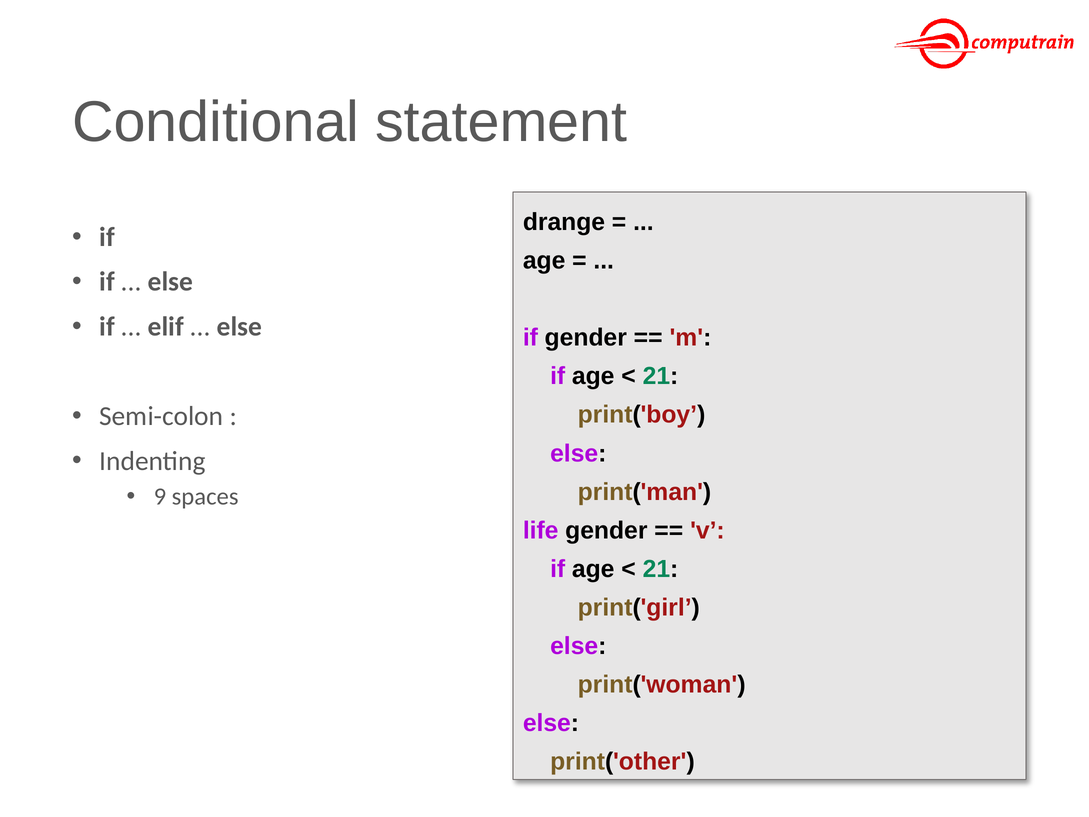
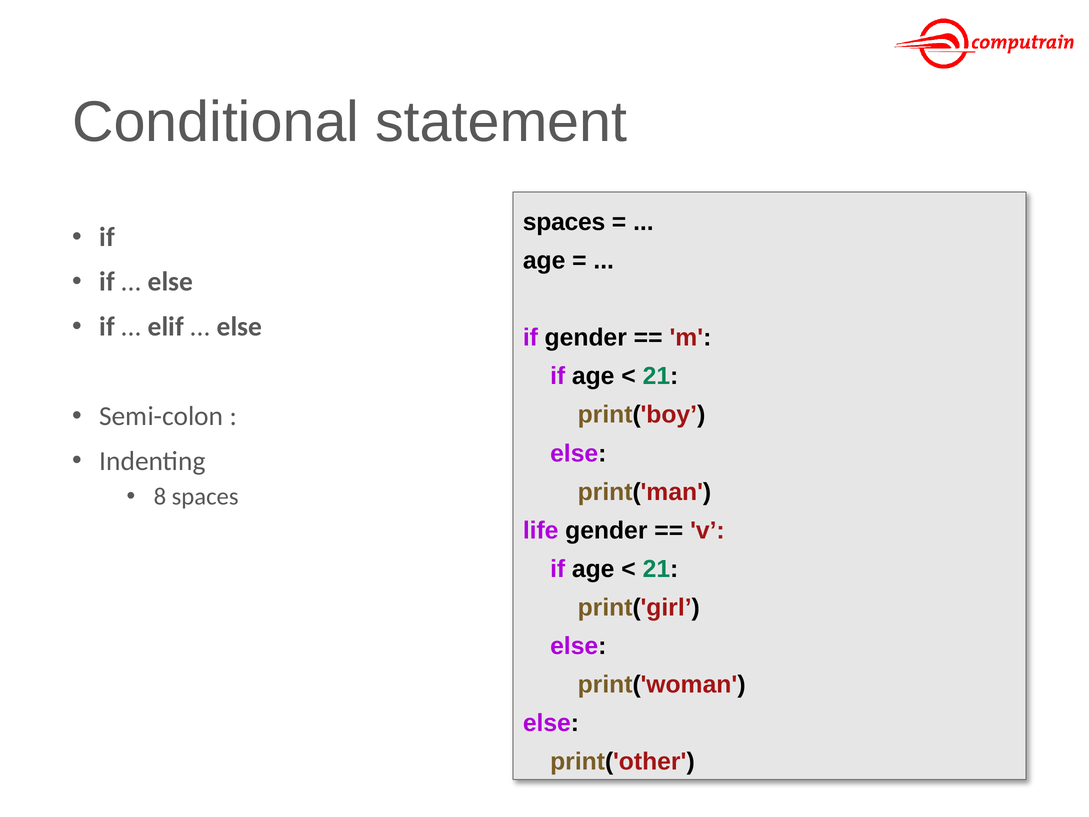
drange at (564, 222): drange -> spaces
9: 9 -> 8
